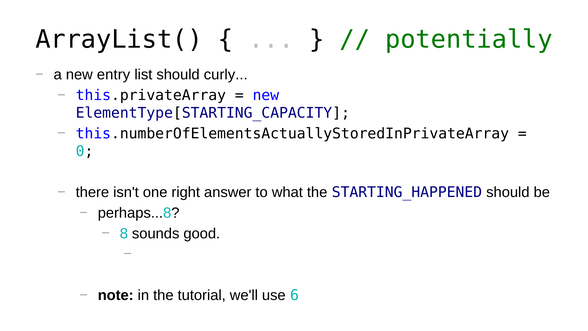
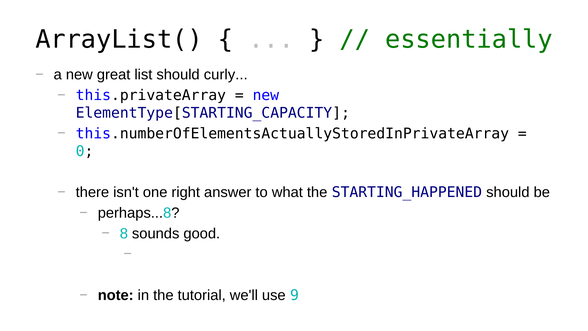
potentially: potentially -> essentially
entry: entry -> great
6: 6 -> 9
